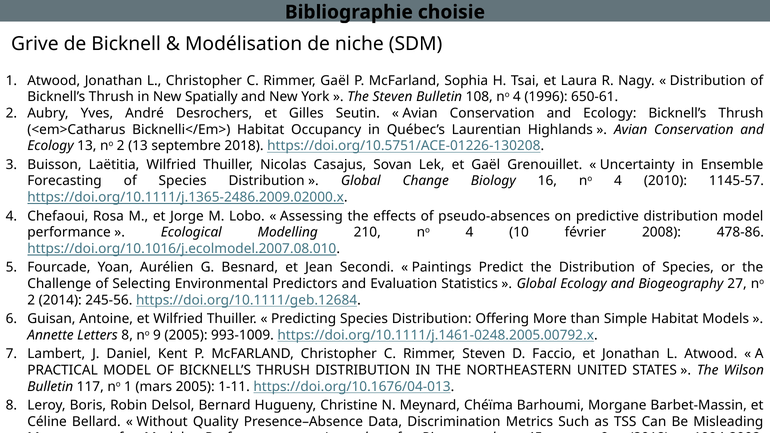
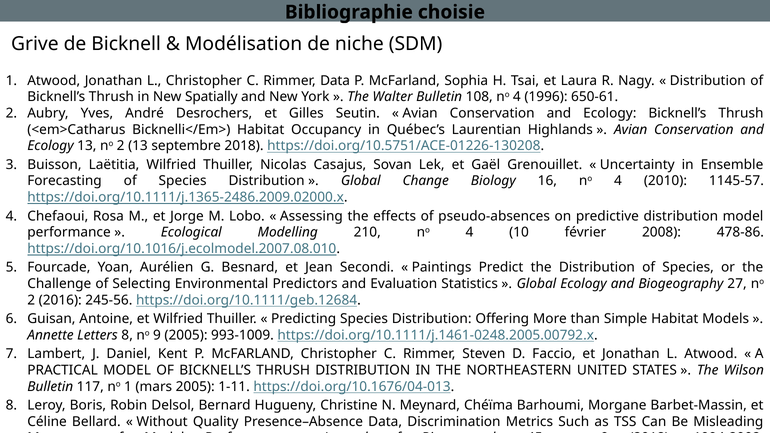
Rimmer Gaël: Gaël -> Data
The Steven: Steven -> Walter
2014: 2014 -> 2016
